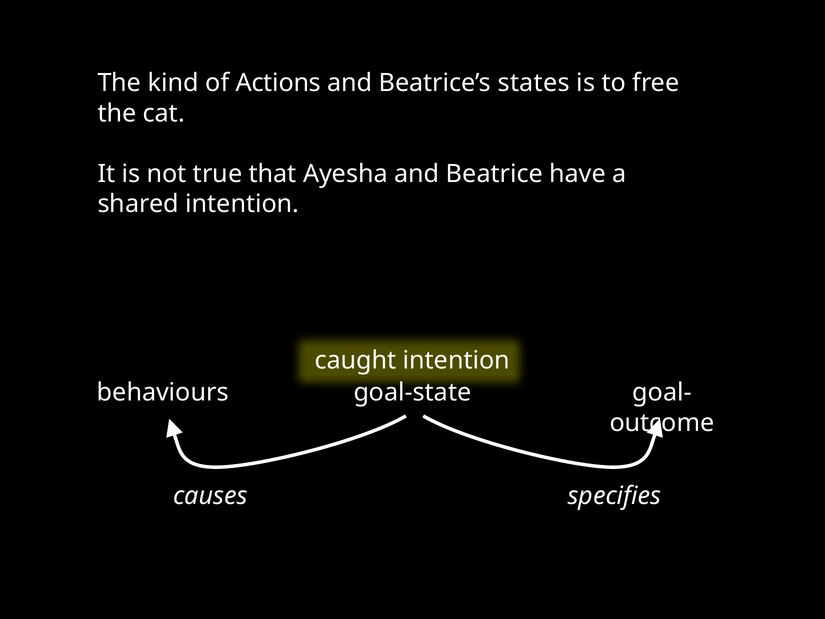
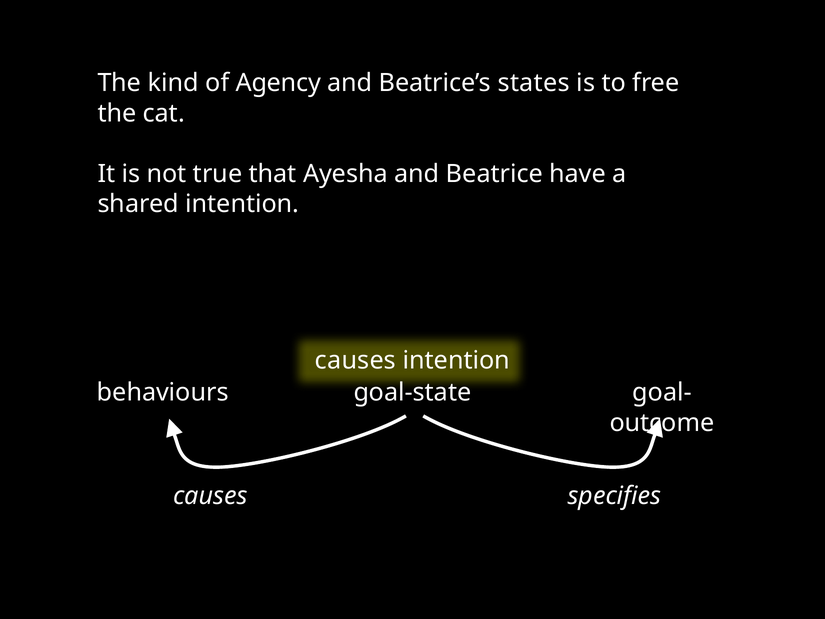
Actions: Actions -> Agency
caught at (356, 360): caught -> causes
